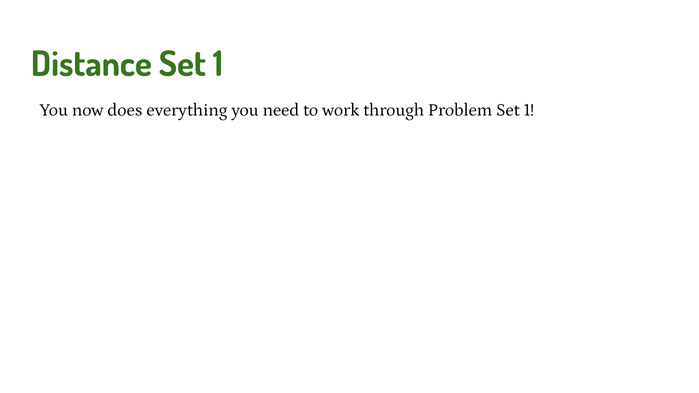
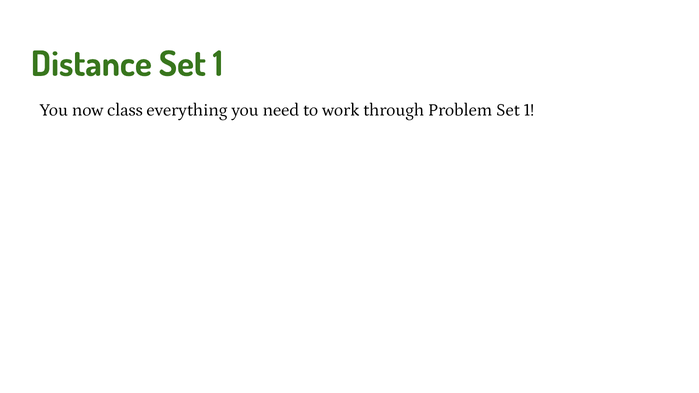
does: does -> class
